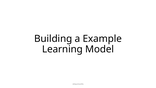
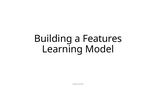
Example: Example -> Features
